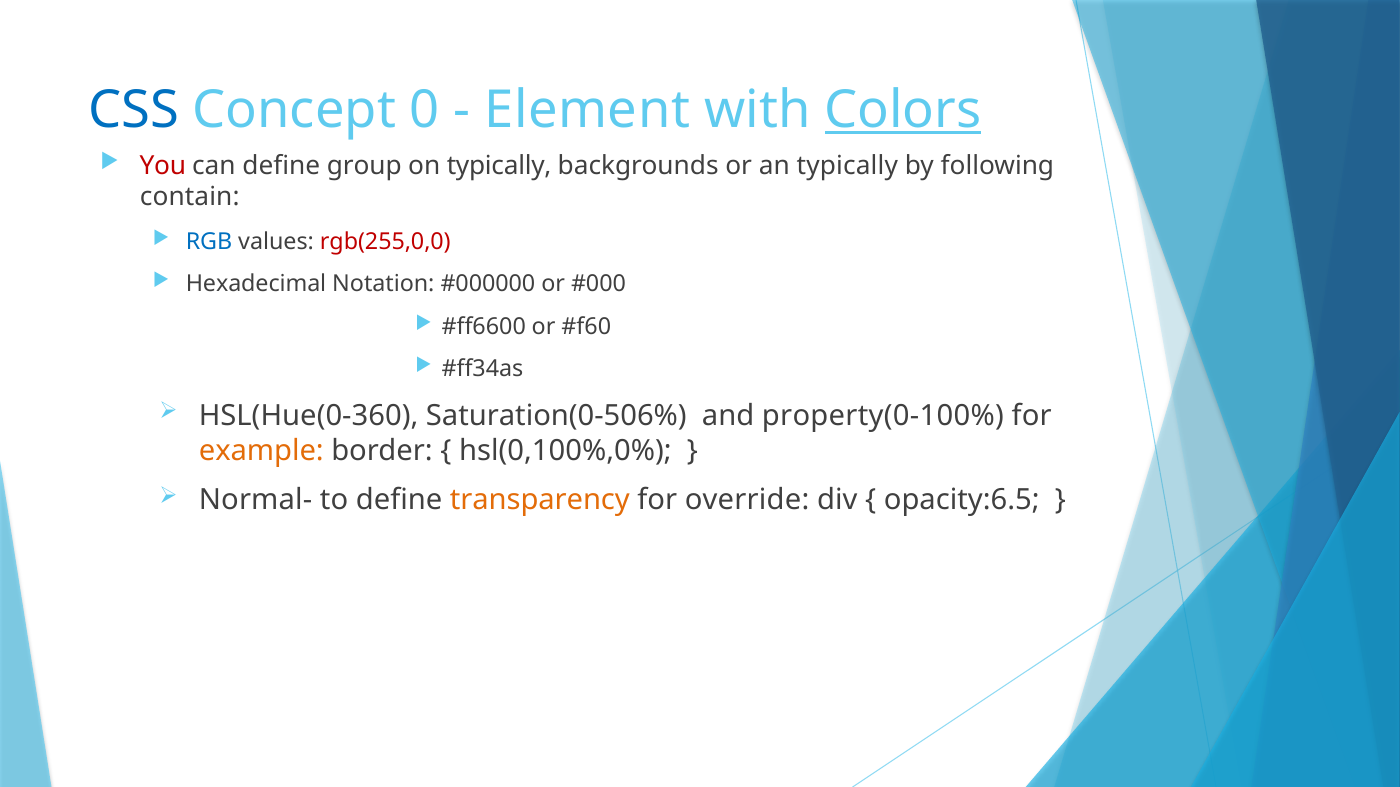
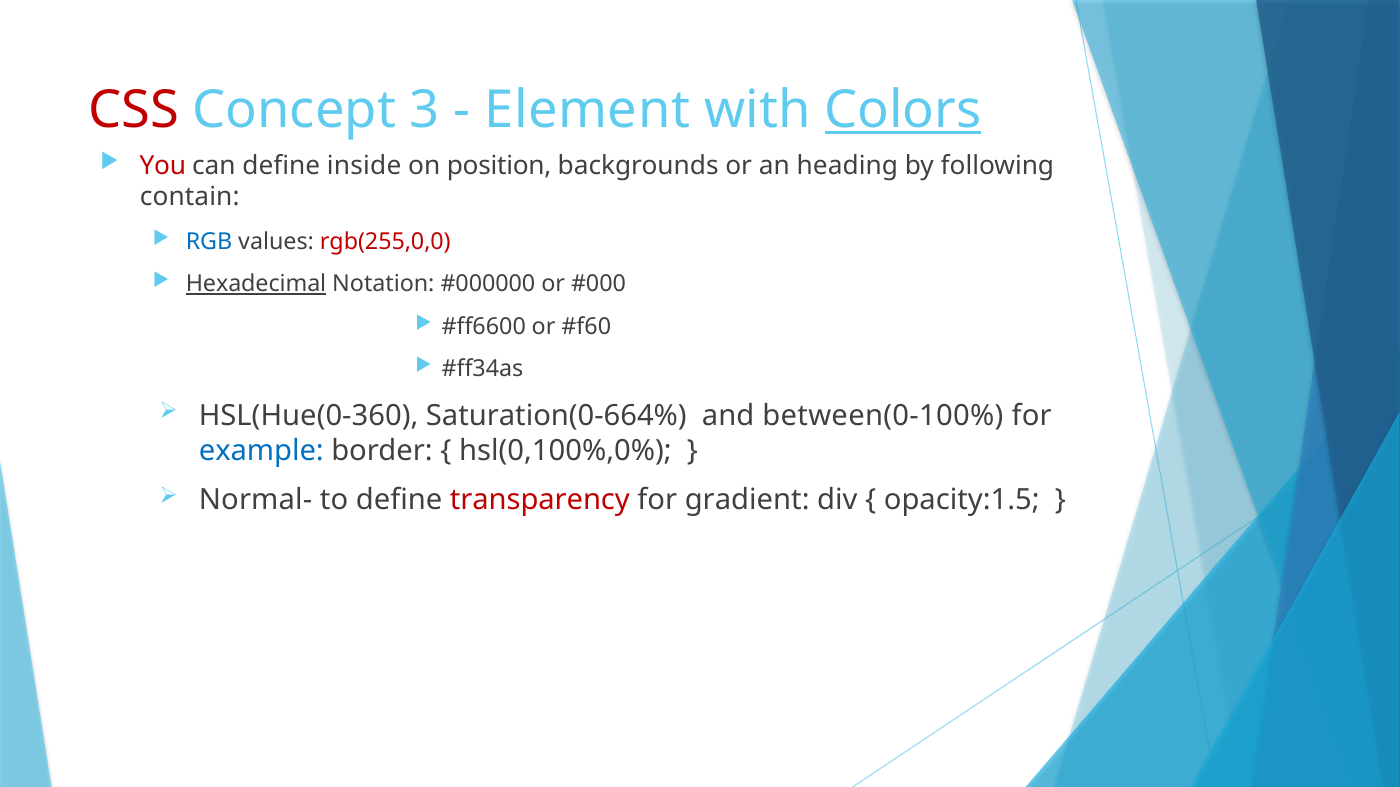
CSS colour: blue -> red
0: 0 -> 3
group: group -> inside
on typically: typically -> position
an typically: typically -> heading
Hexadecimal underline: none -> present
Saturation(0-506%: Saturation(0-506% -> Saturation(0-664%
property(0-100%: property(0-100% -> between(0-100%
example colour: orange -> blue
transparency colour: orange -> red
override: override -> gradient
opacity:6.5: opacity:6.5 -> opacity:1.5
